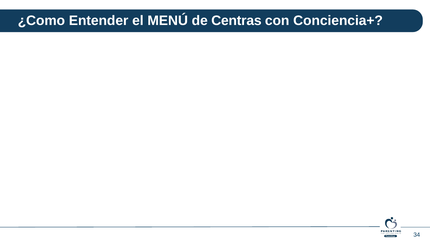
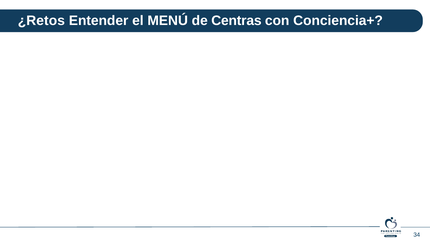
¿Como: ¿Como -> ¿Retos
